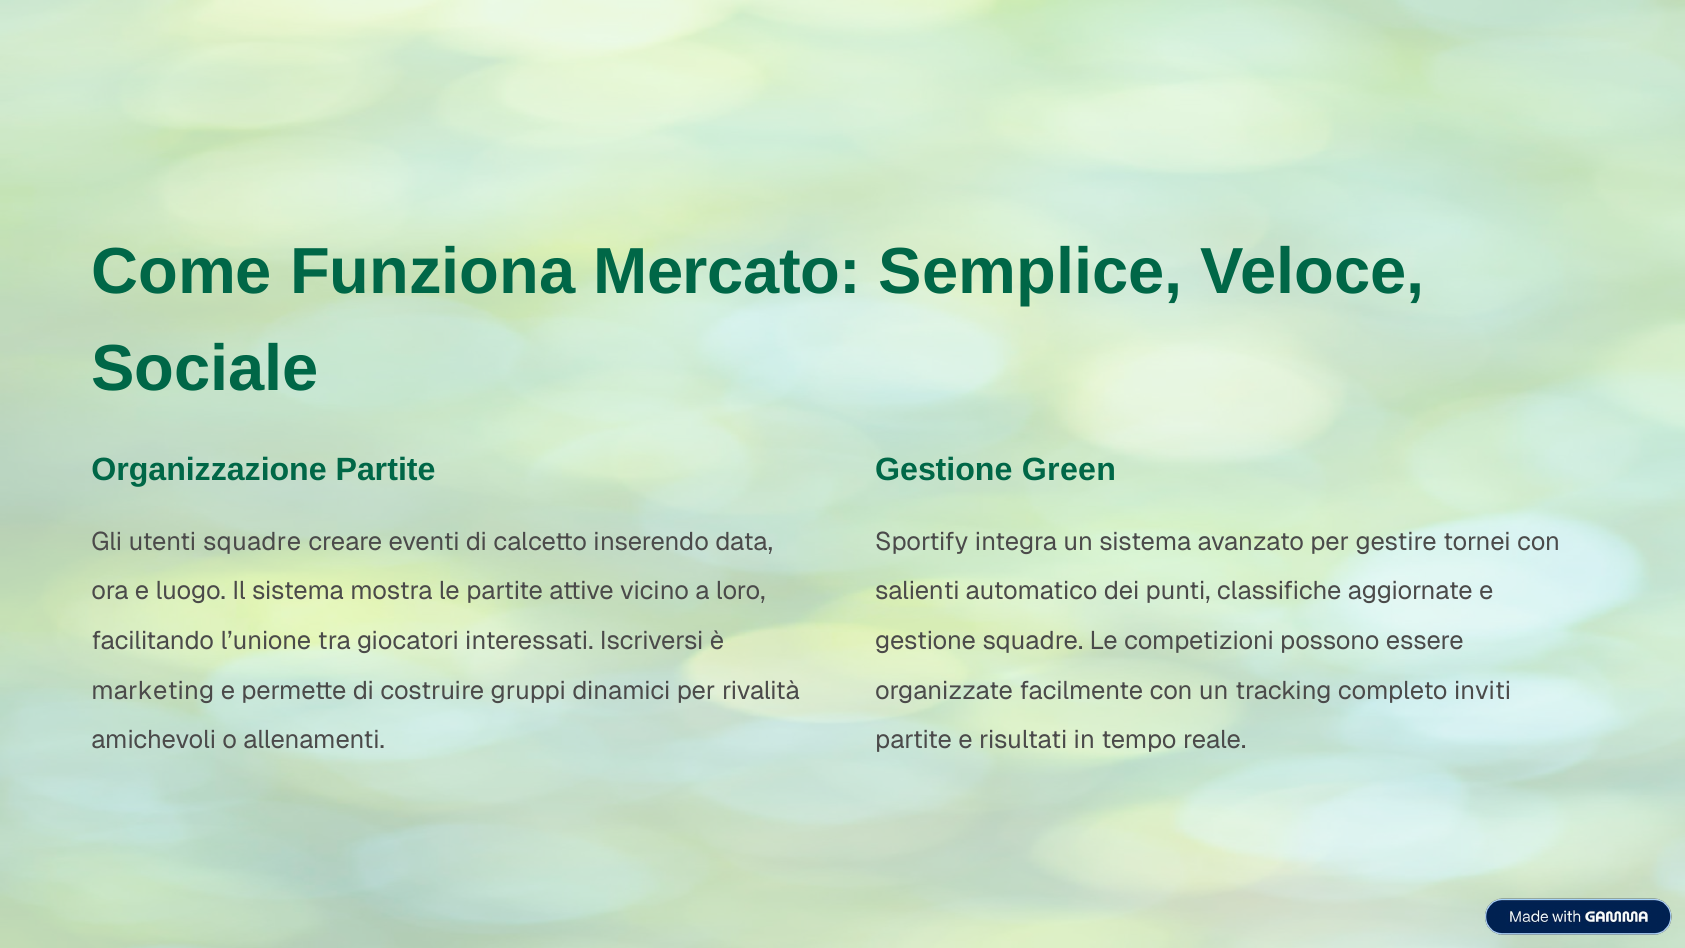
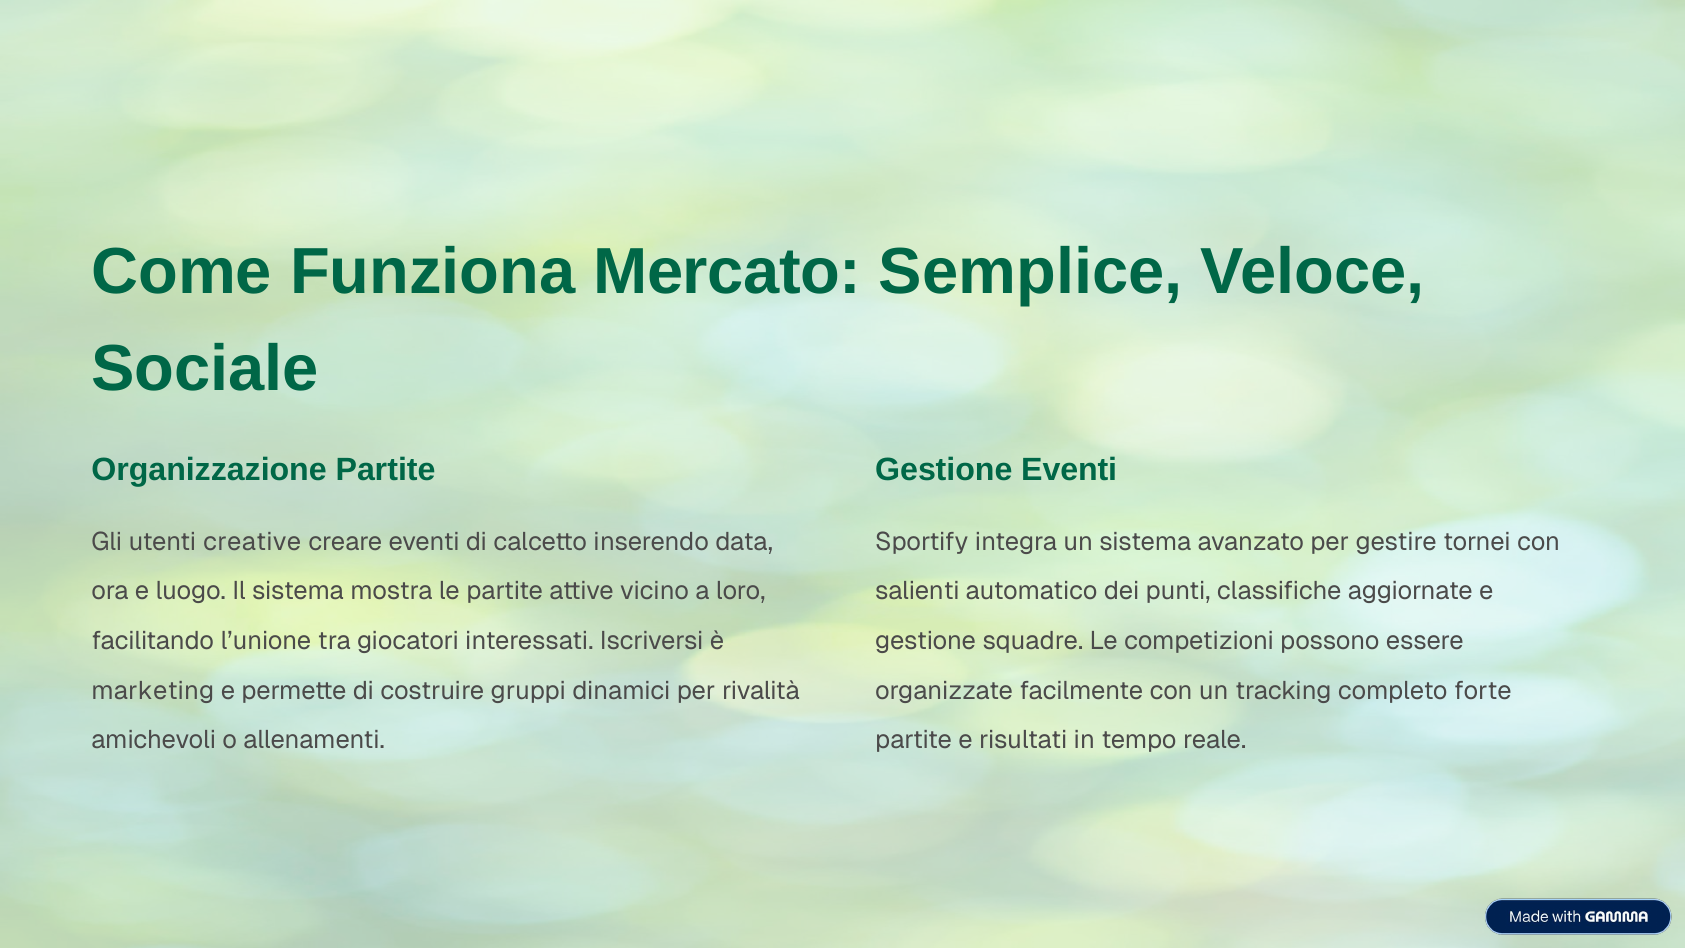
Gestione Green: Green -> Eventi
utenti squadre: squadre -> creative
inviti: inviti -> forte
